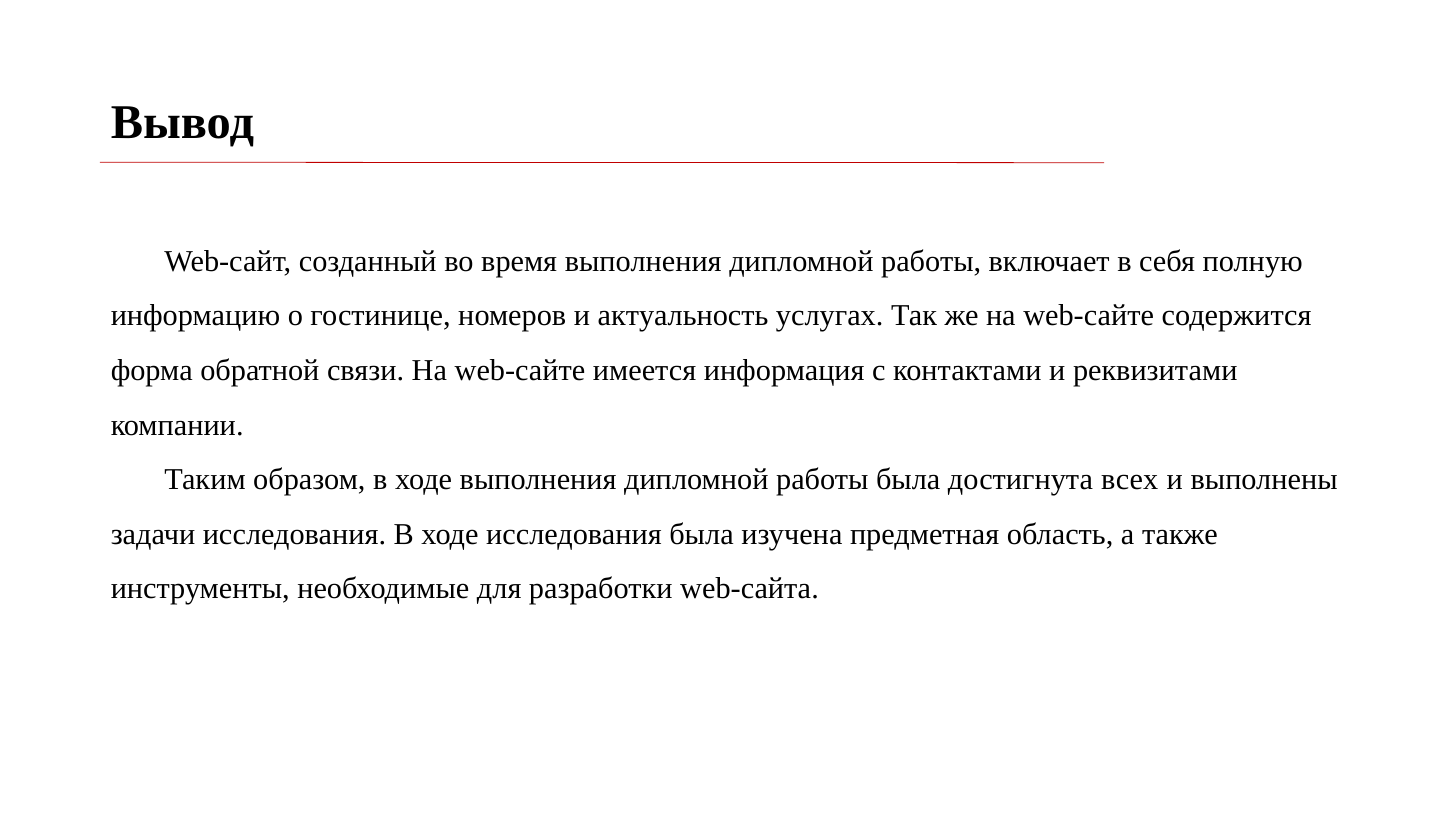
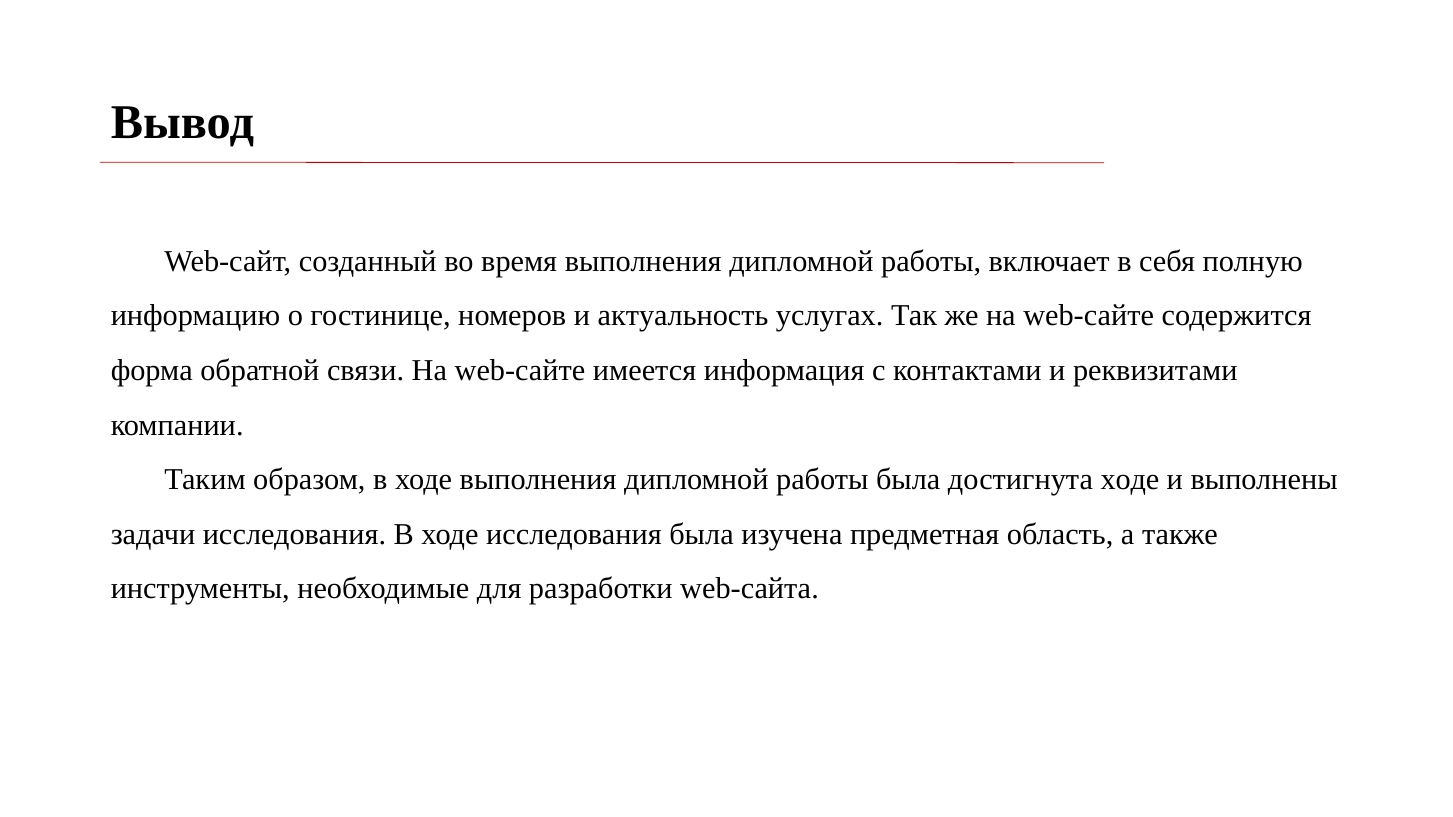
достигнута всех: всех -> ходе
